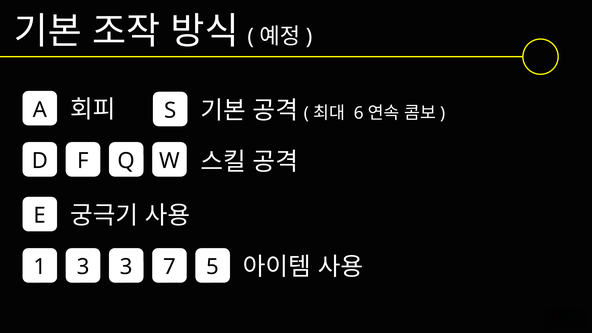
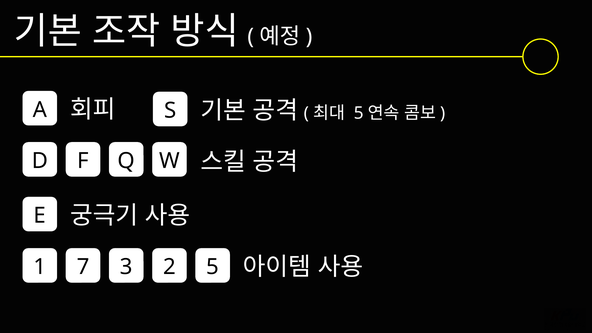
6 at (359, 113): 6 -> 5
1 3: 3 -> 7
7: 7 -> 2
